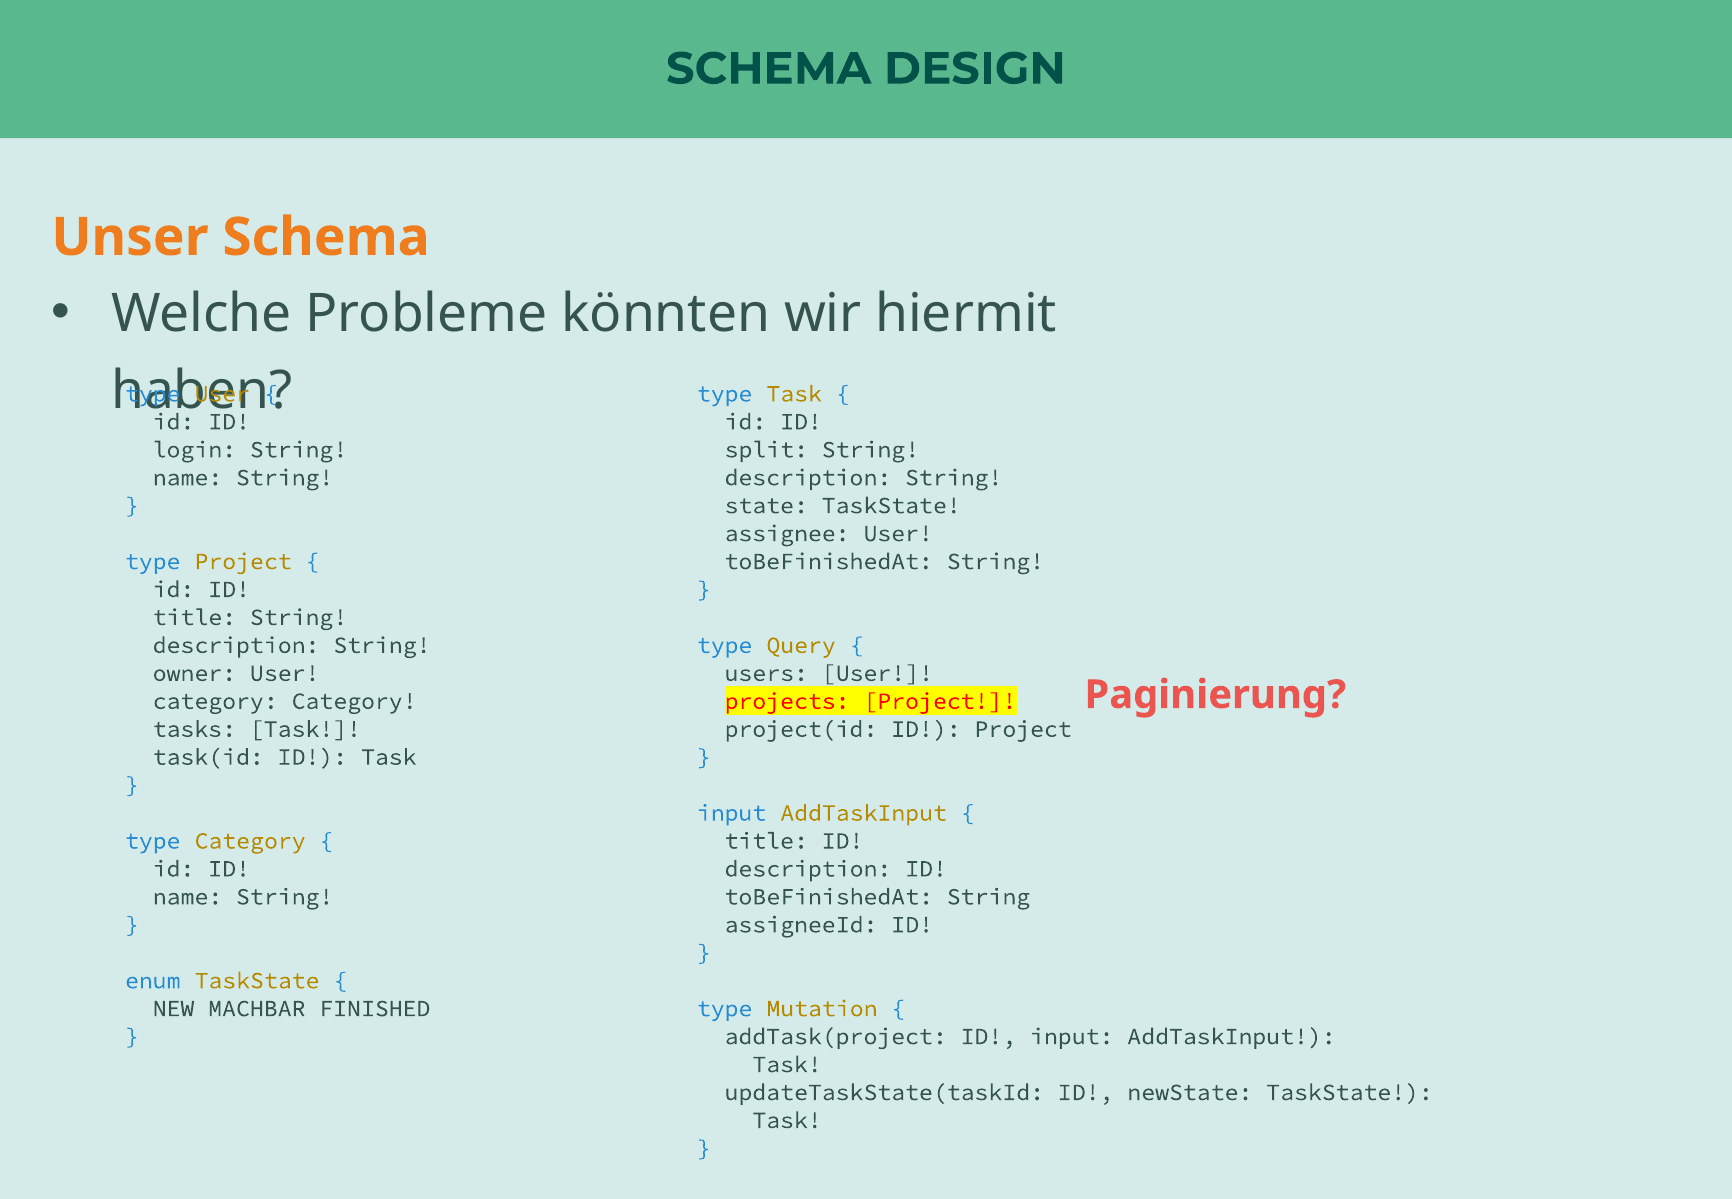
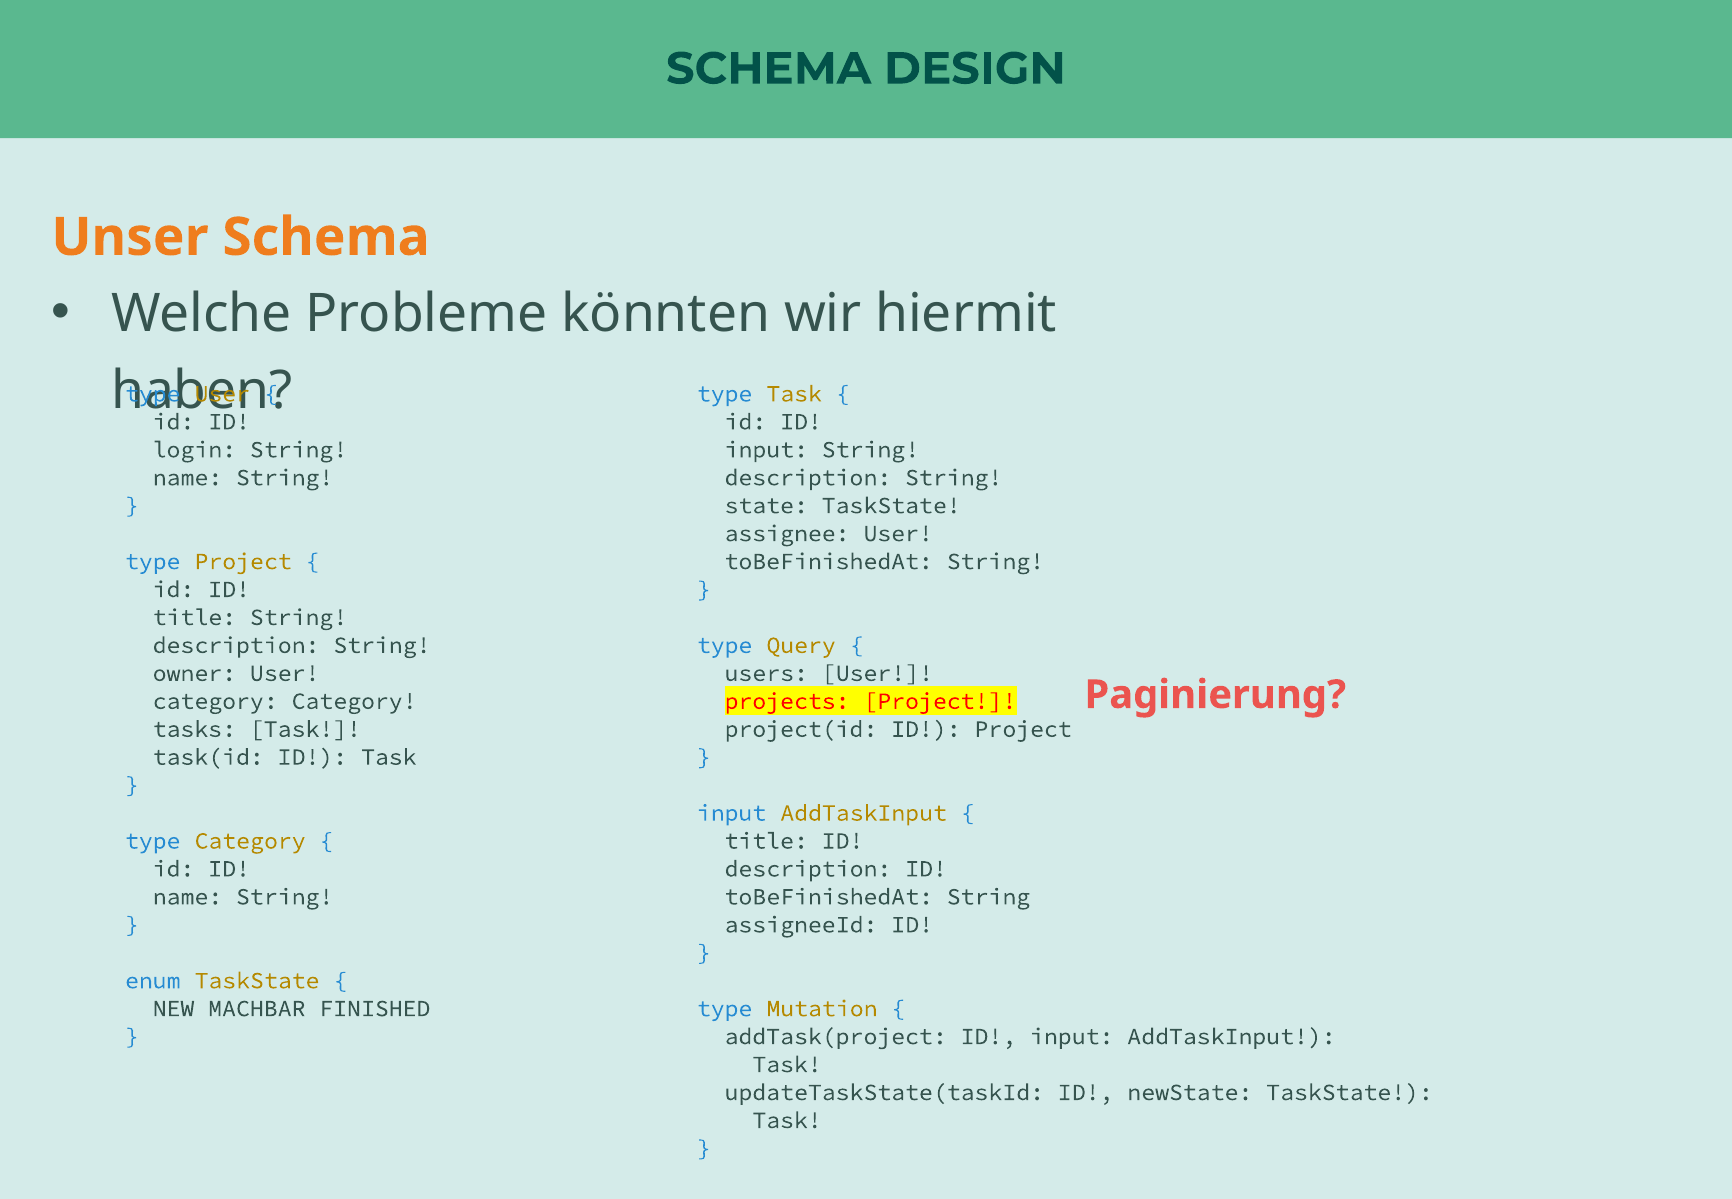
split at (766, 450): split -> input
